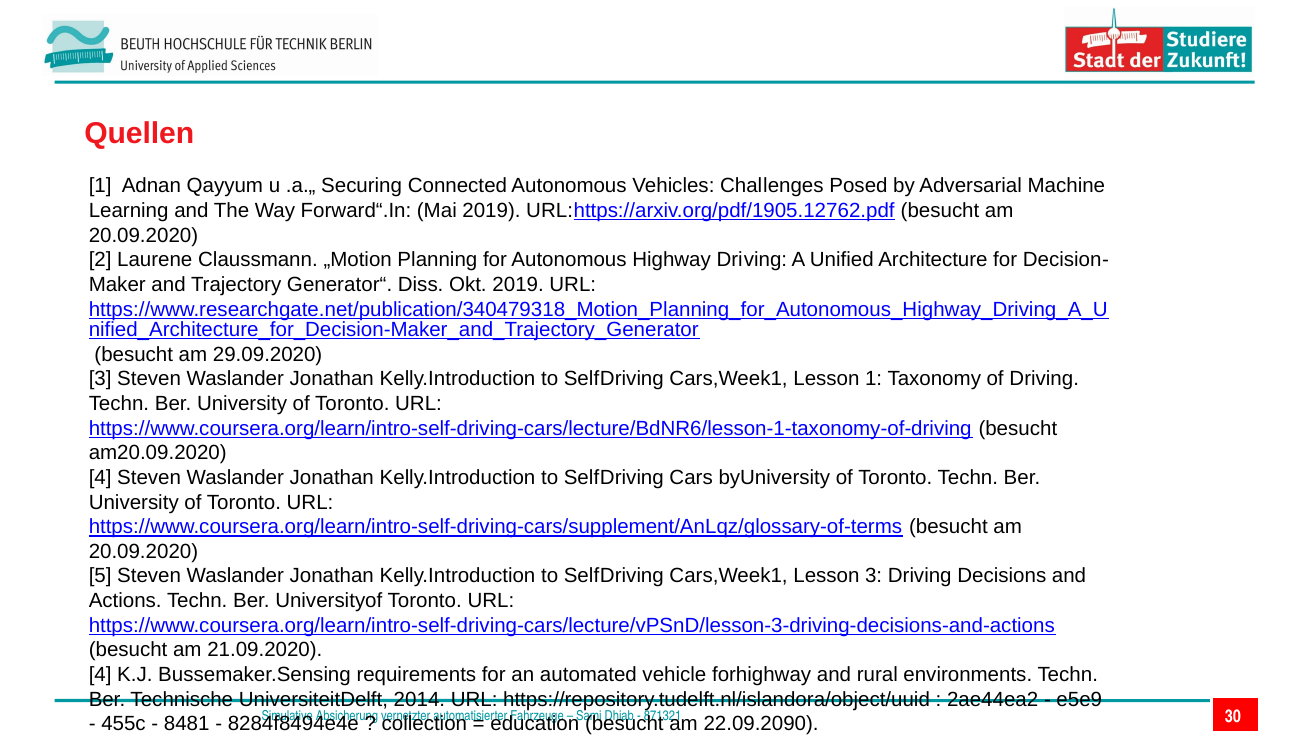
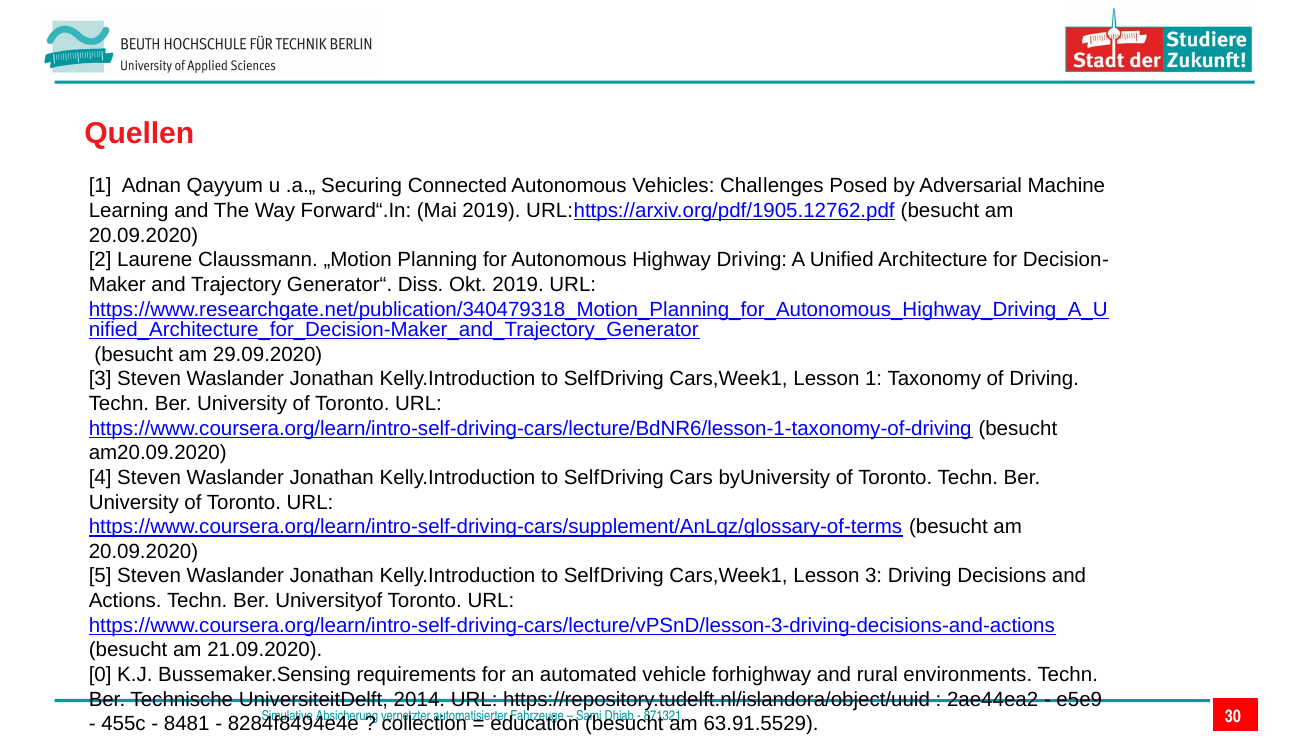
4 at (100, 675): 4 -> 0
22.09.2090: 22.09.2090 -> 63.91.5529
